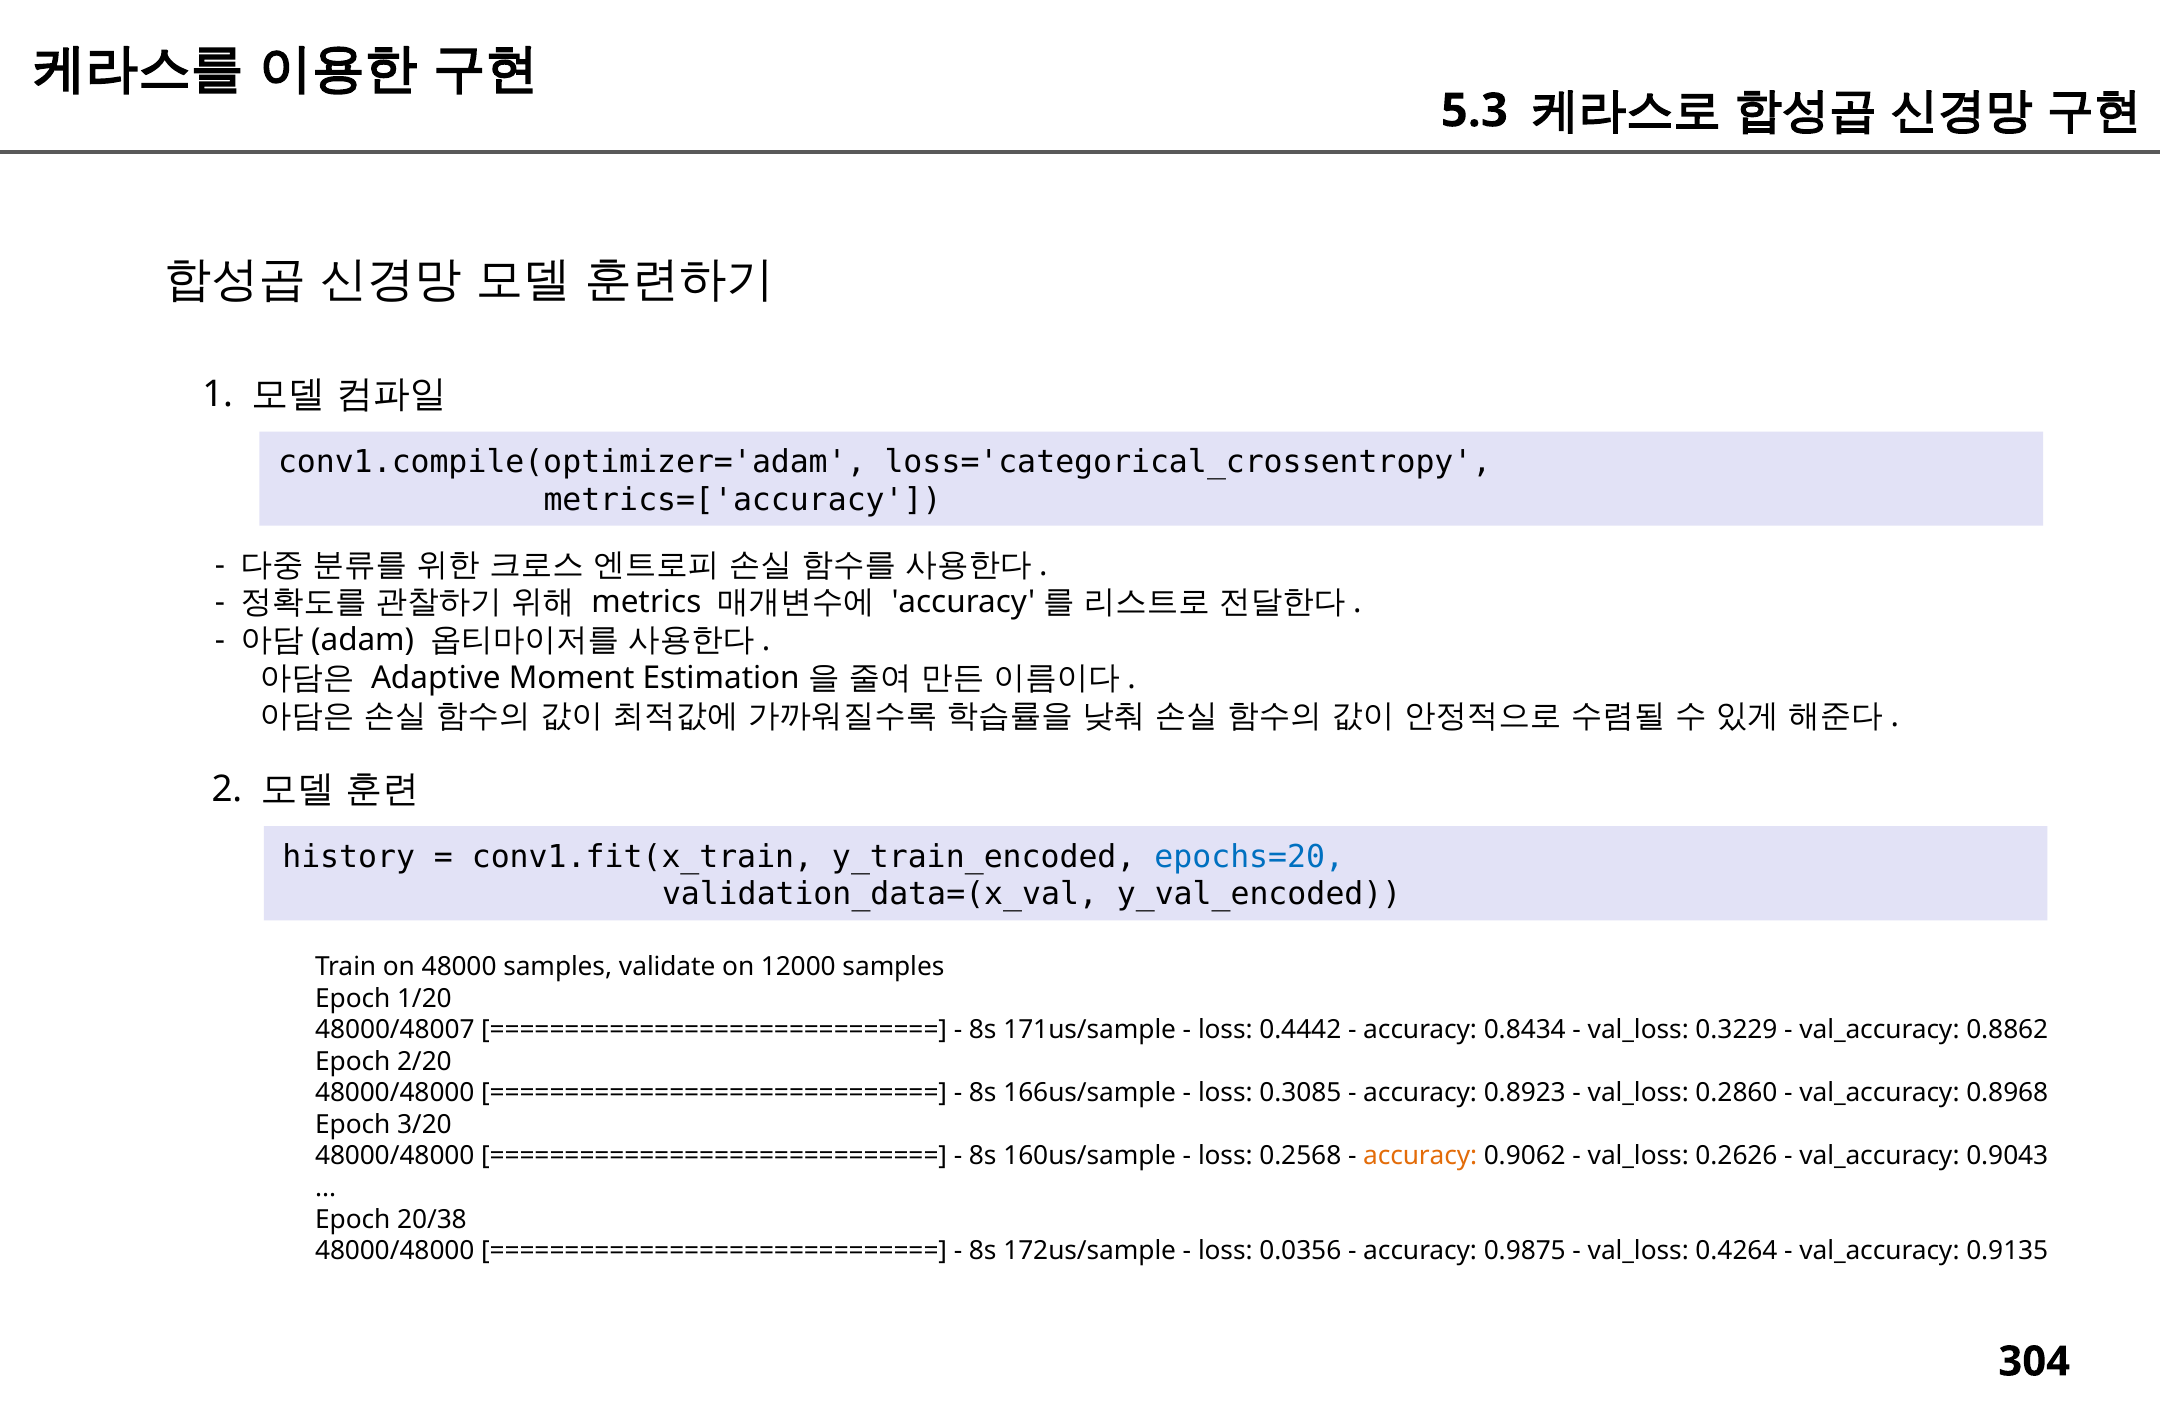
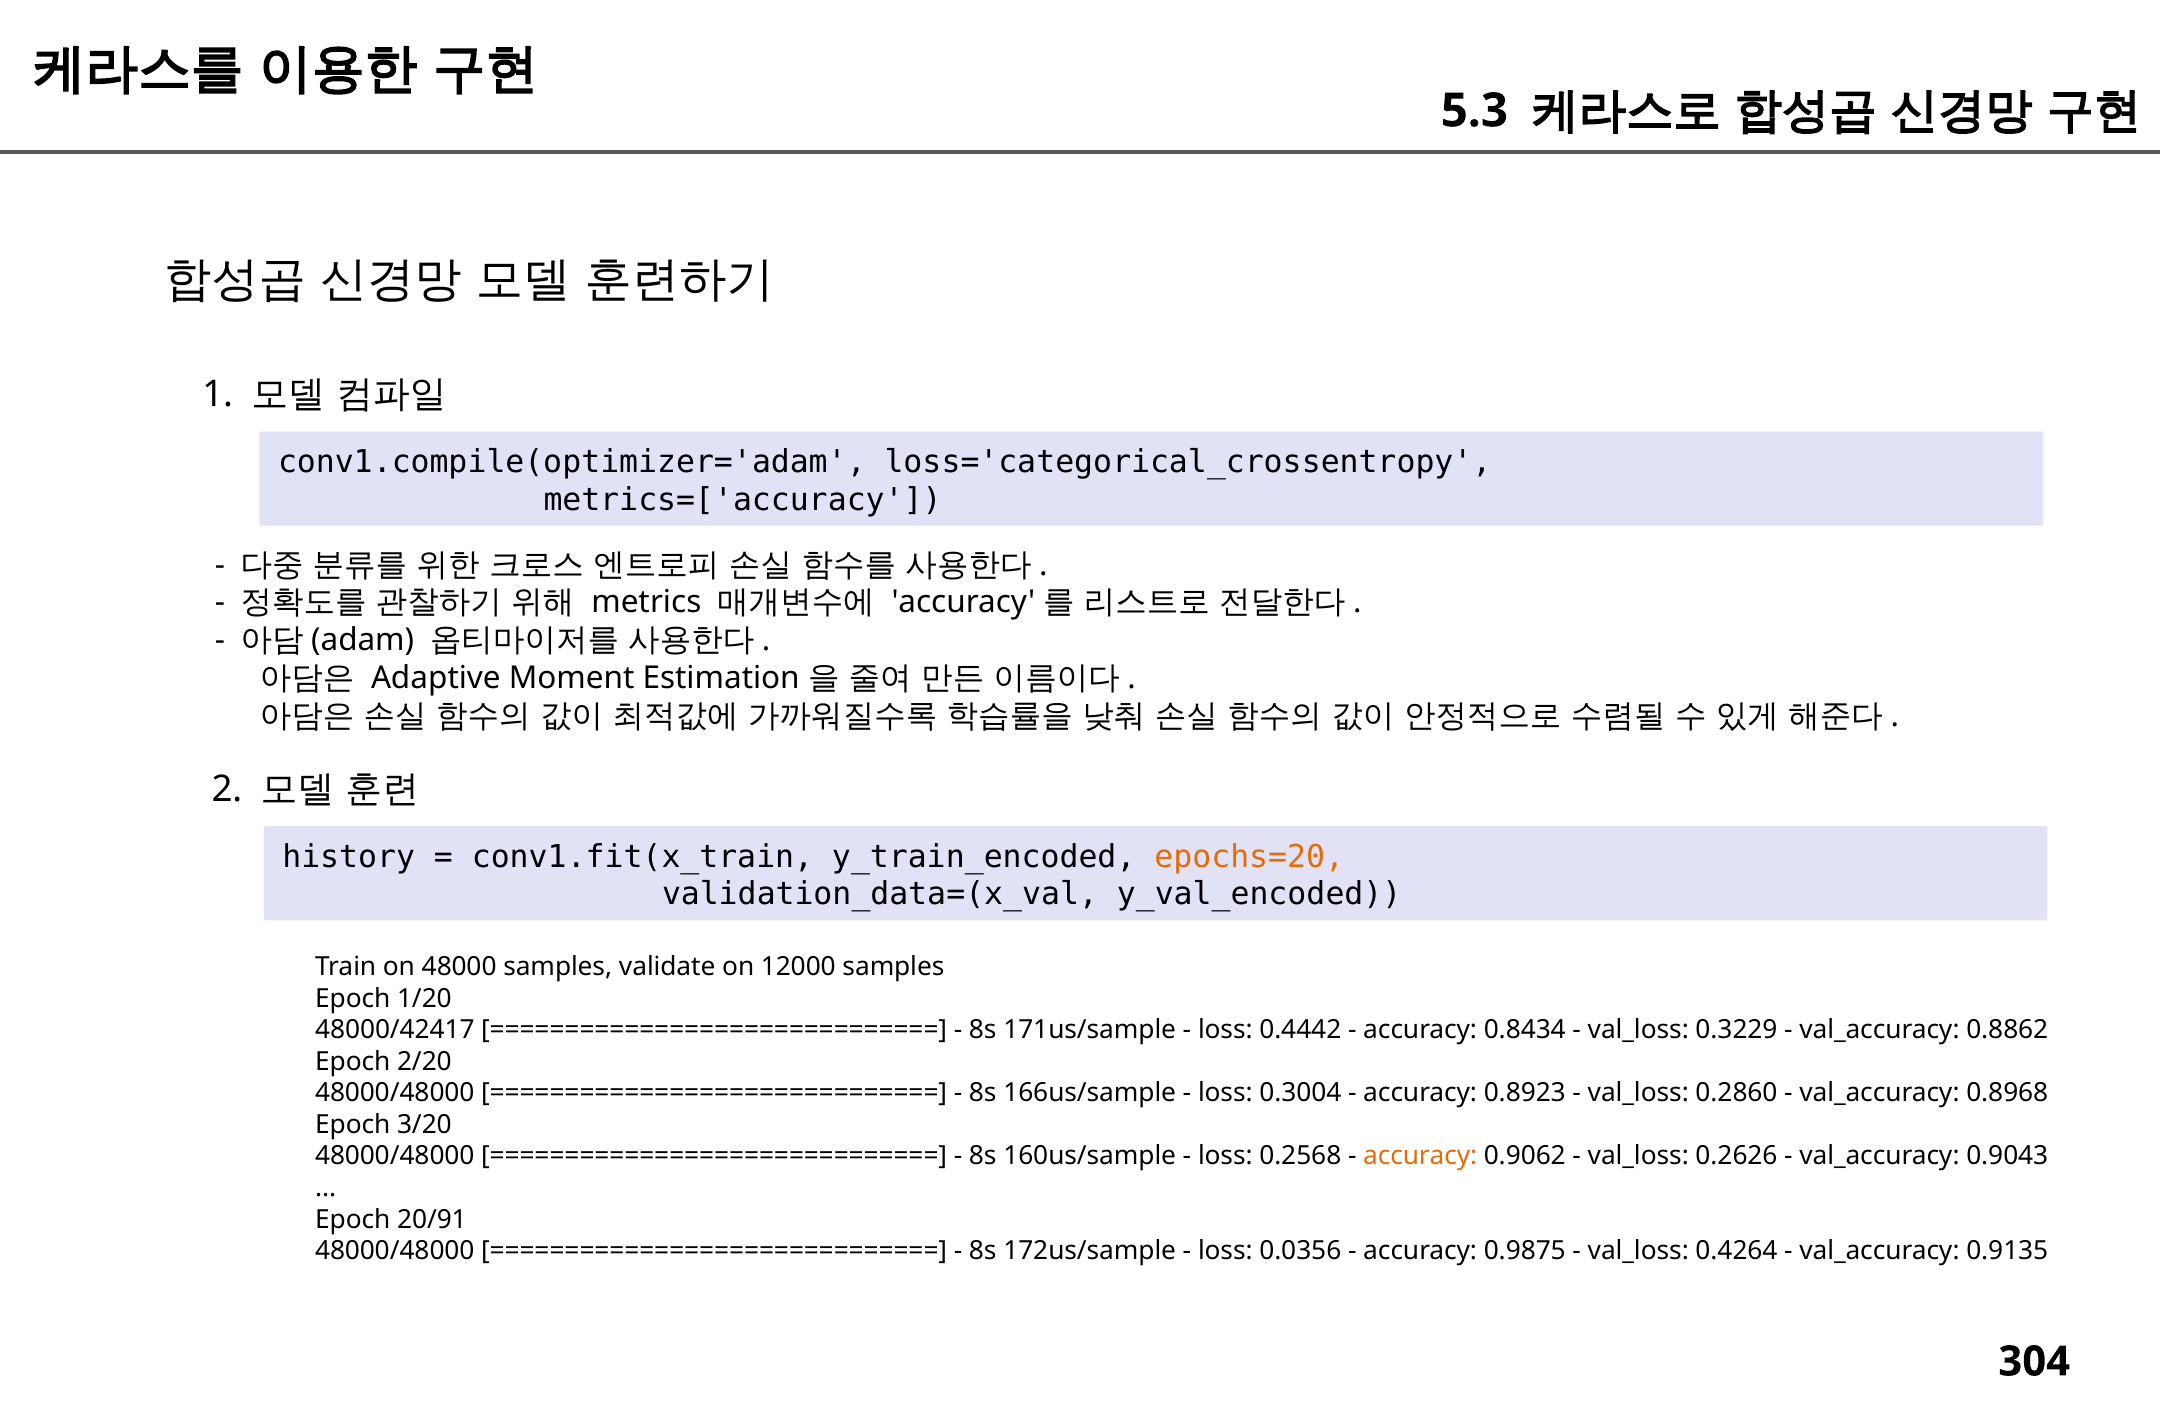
epochs=20 colour: blue -> orange
48000/48007: 48000/48007 -> 48000/42417
0.3085: 0.3085 -> 0.3004
20/38: 20/38 -> 20/91
